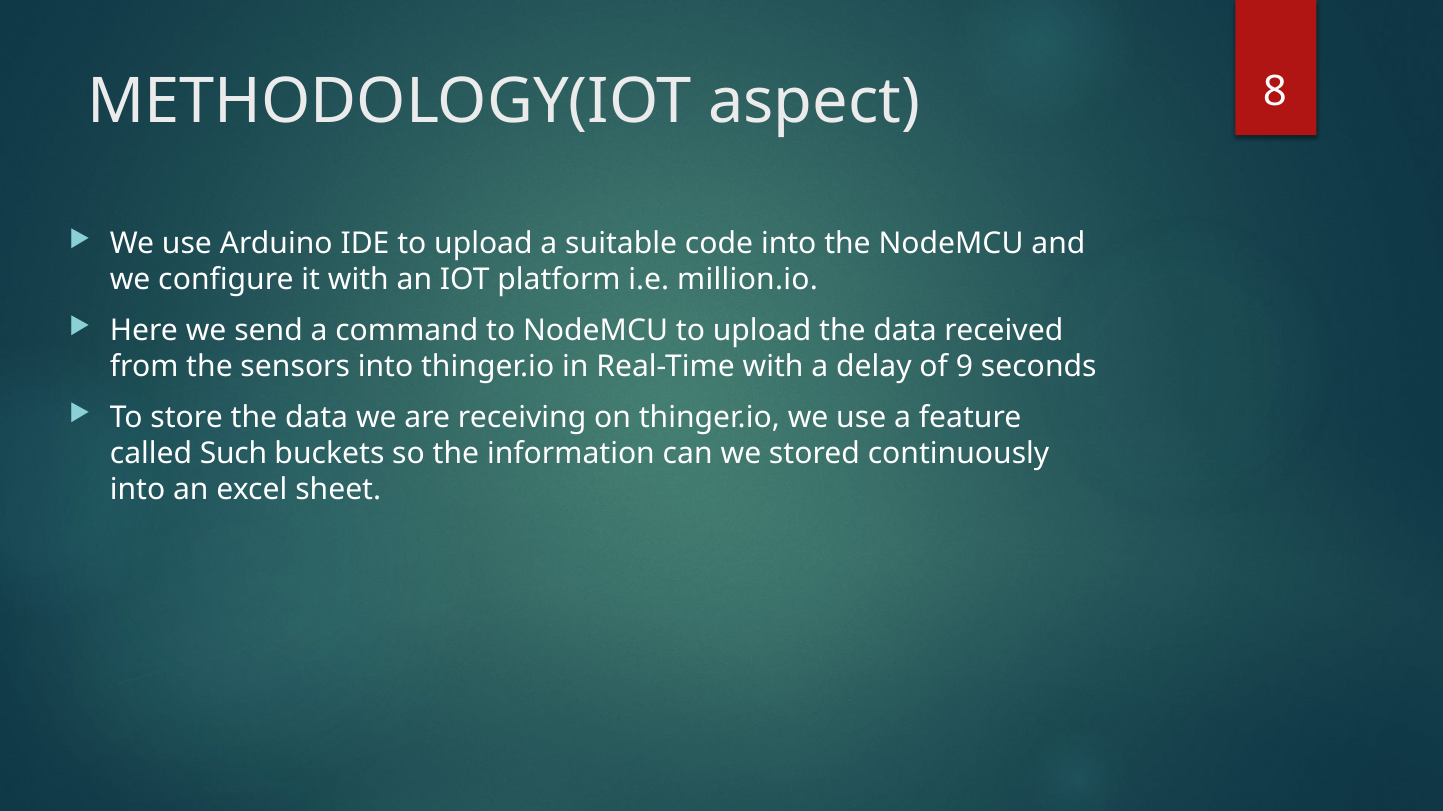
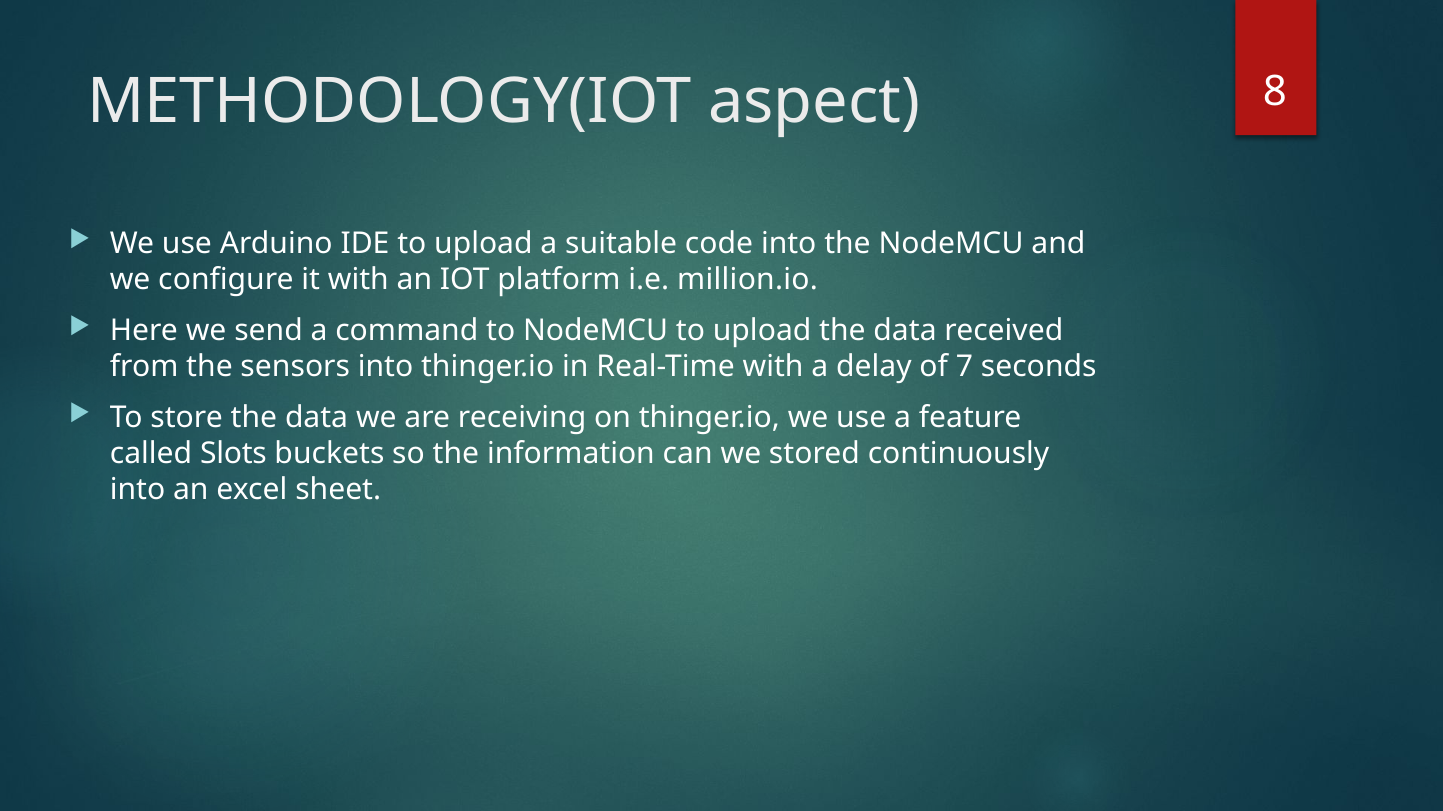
9: 9 -> 7
Such: Such -> Slots
